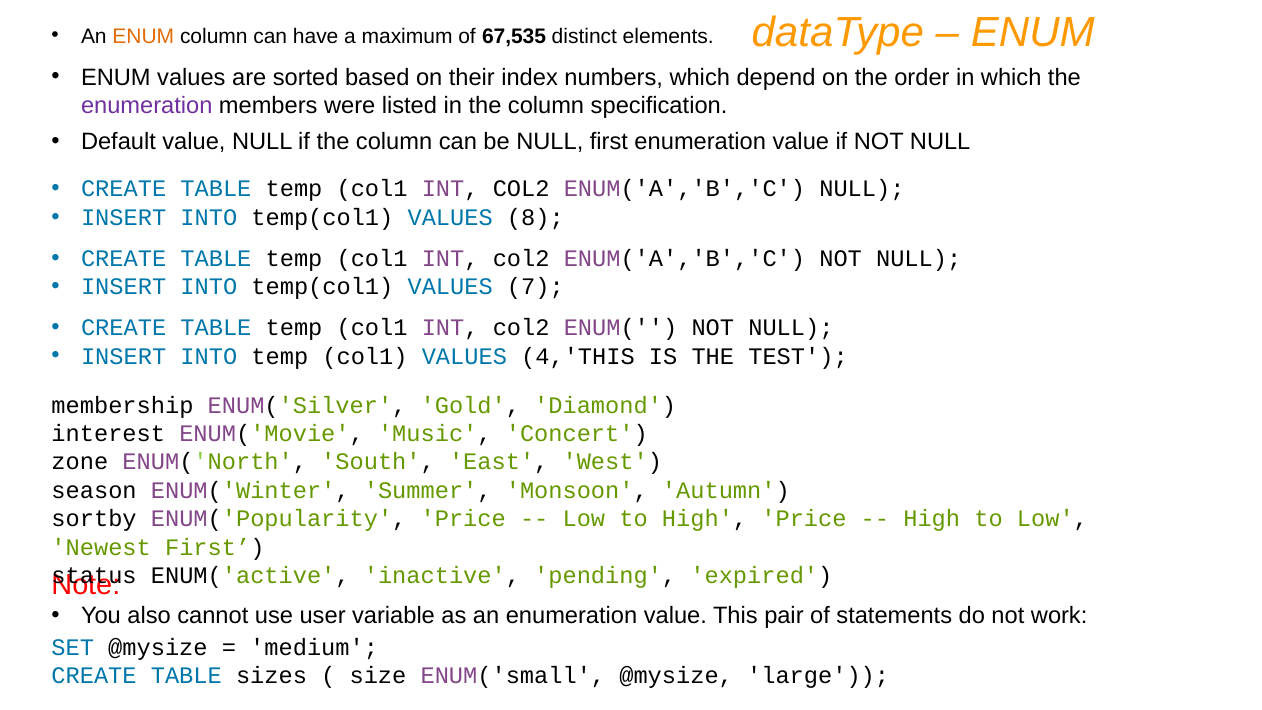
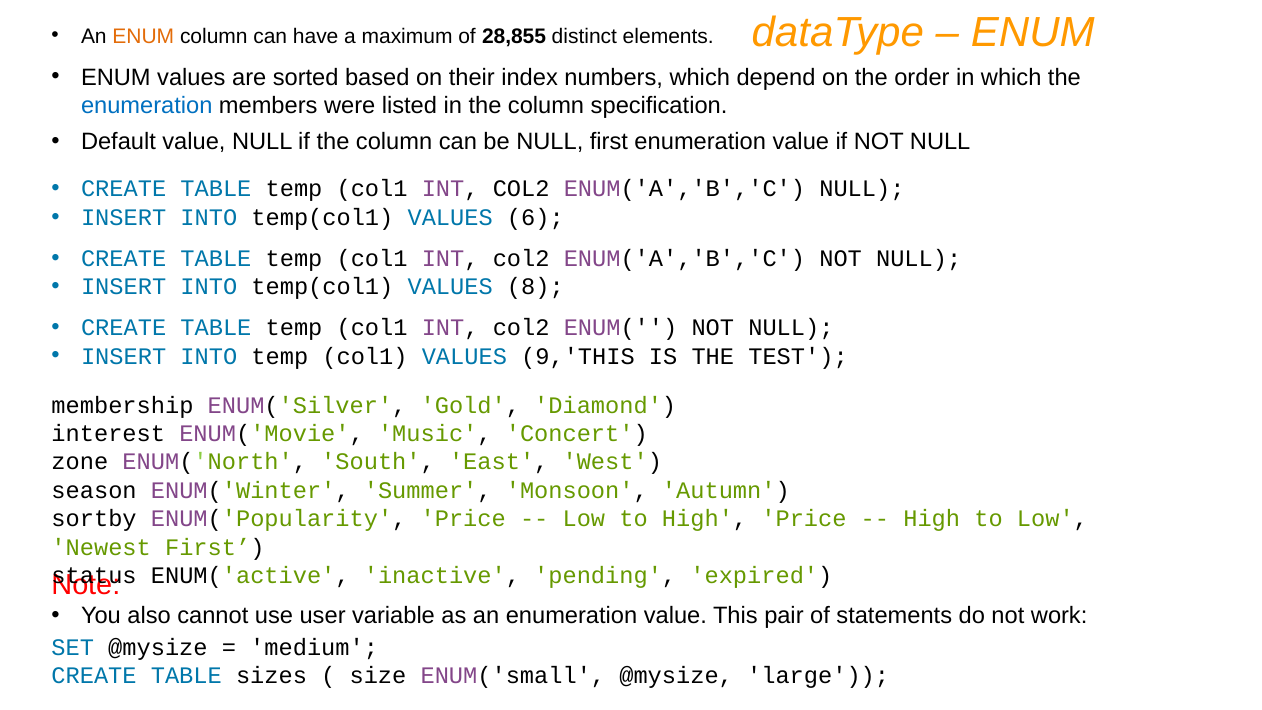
67,535: 67,535 -> 28,855
enumeration at (147, 106) colour: purple -> blue
8: 8 -> 6
7: 7 -> 8
4,'THIS: 4,'THIS -> 9,'THIS
